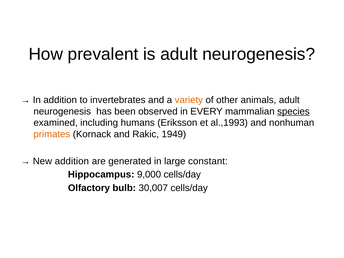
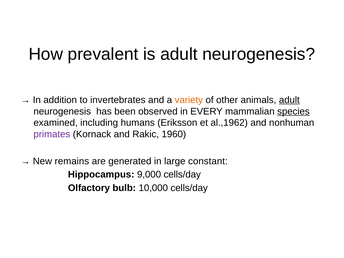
adult at (289, 100) underline: none -> present
al.,1993: al.,1993 -> al.,1962
primates colour: orange -> purple
1949: 1949 -> 1960
New addition: addition -> remains
30,007: 30,007 -> 10,000
